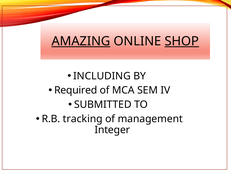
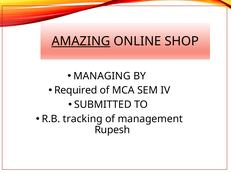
SHOP underline: present -> none
INCLUDING: INCLUDING -> MANAGING
Integer: Integer -> Rupesh
